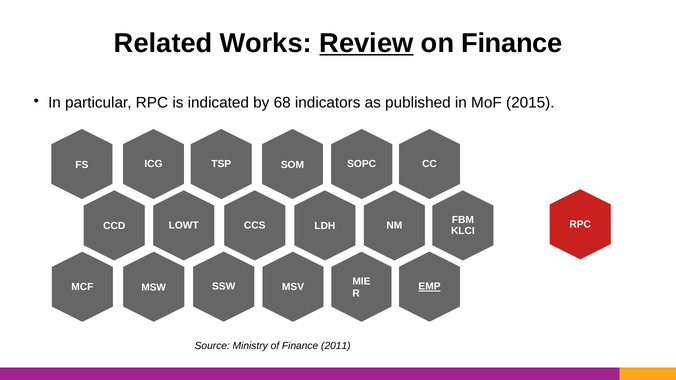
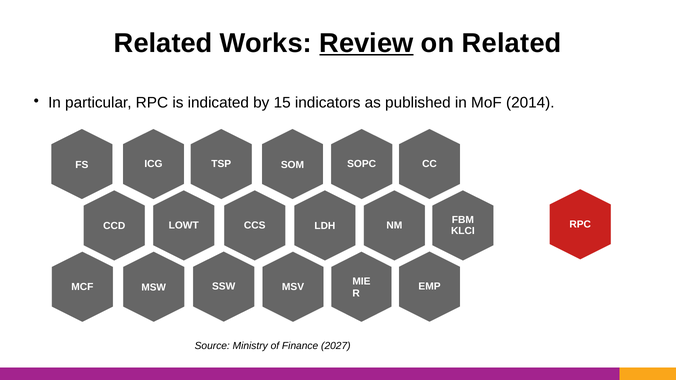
on Finance: Finance -> Related
68: 68 -> 15
2015: 2015 -> 2014
EMP underline: present -> none
2011: 2011 -> 2027
